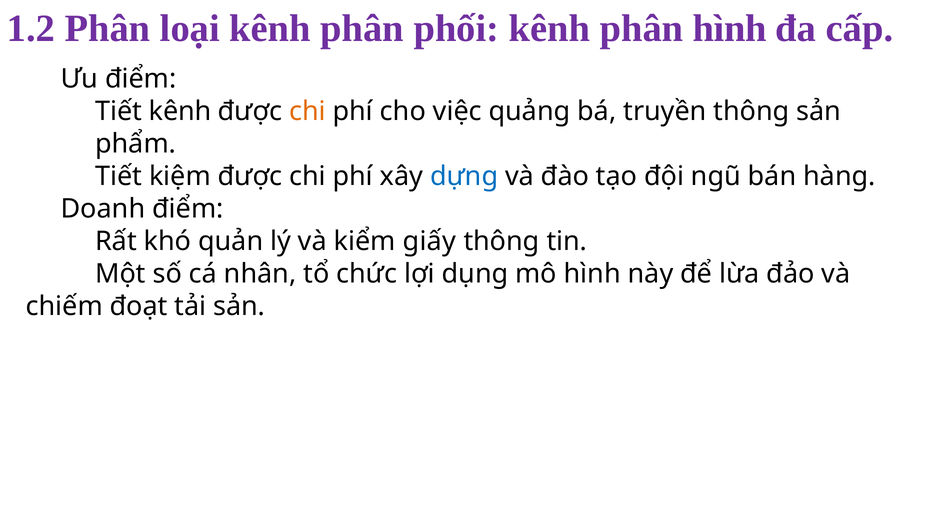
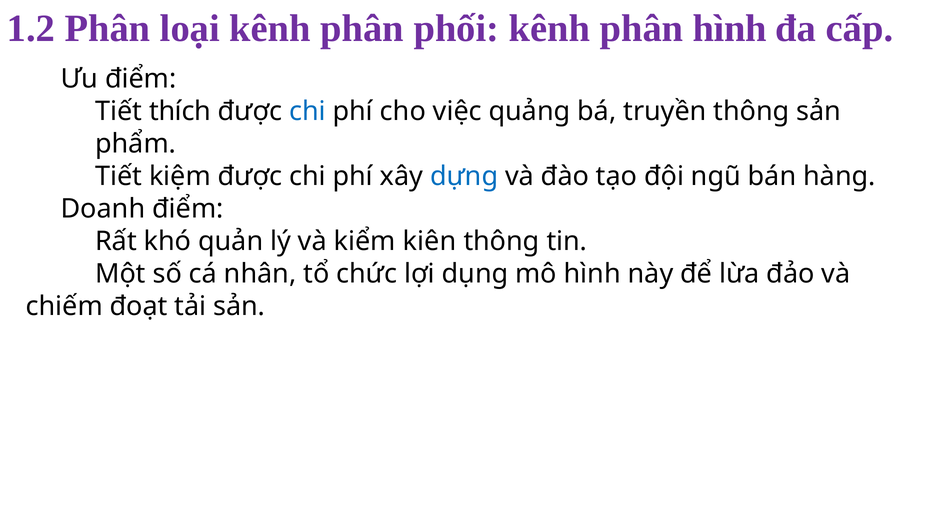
Tiết kênh: kênh -> thích
chi at (307, 111) colour: orange -> blue
giấy: giấy -> kiên
